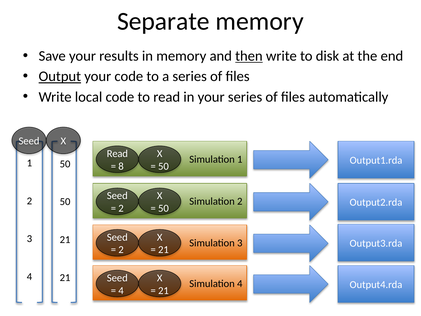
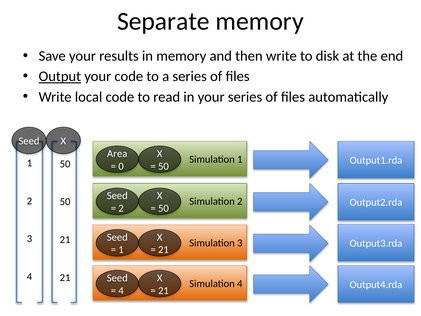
then underline: present -> none
Read at (117, 154): Read -> Area
8: 8 -> 0
2 at (121, 250): 2 -> 1
